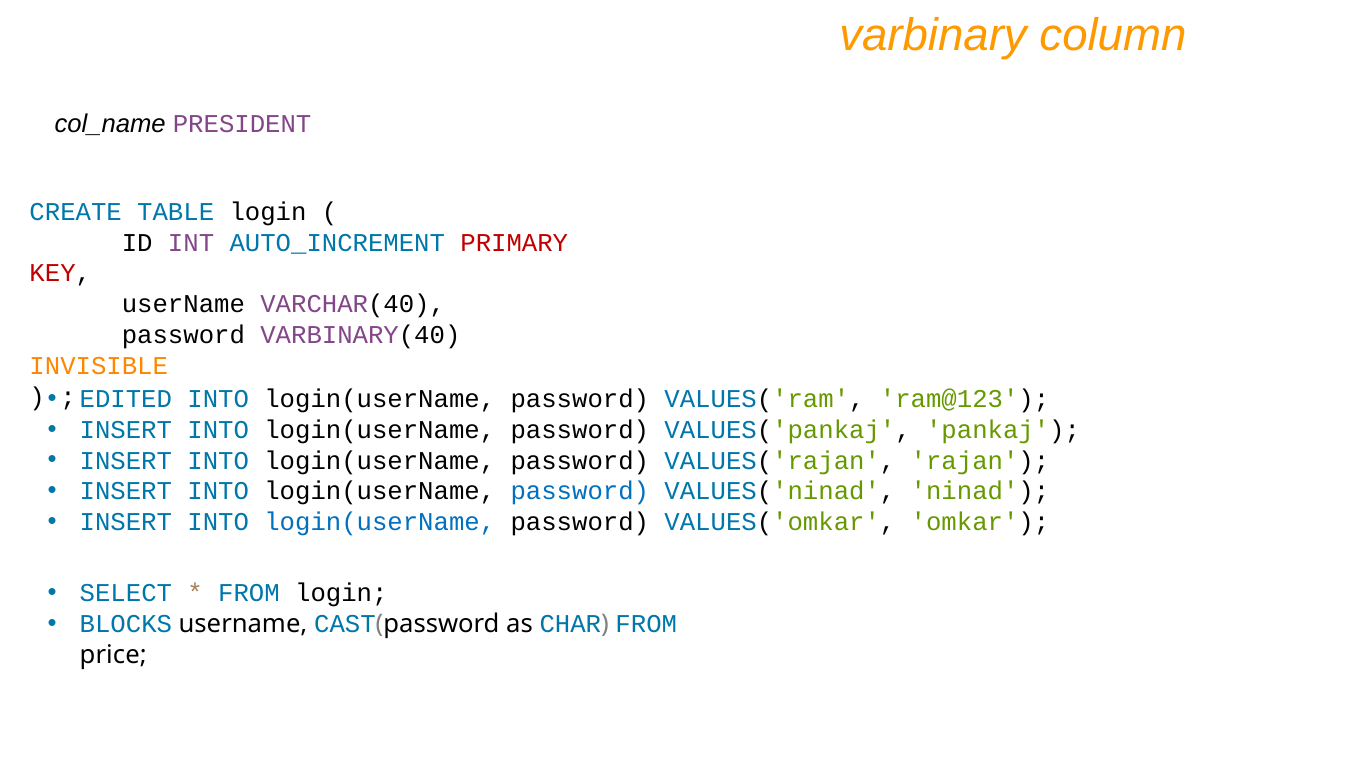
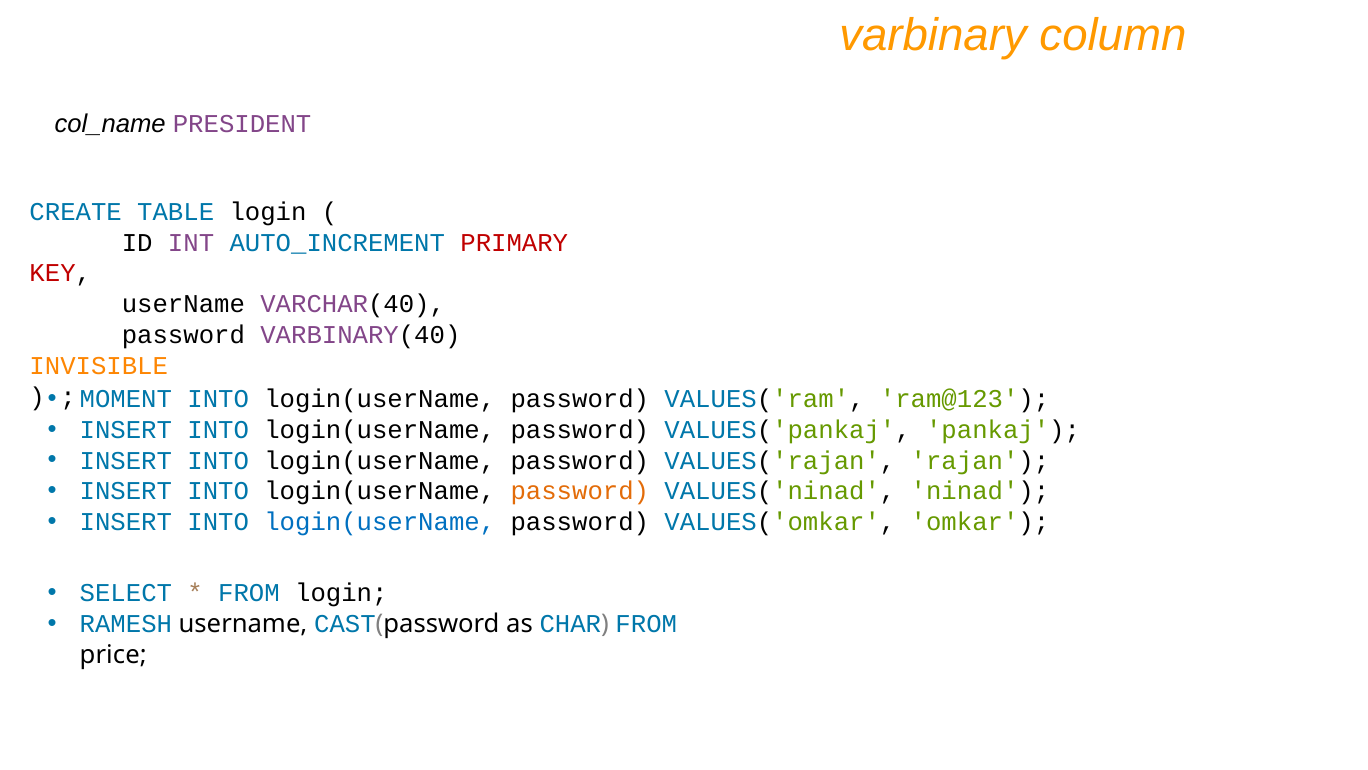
EDITED: EDITED -> MOMENT
password at (580, 491) colour: blue -> orange
BLOCKS: BLOCKS -> RAMESH
